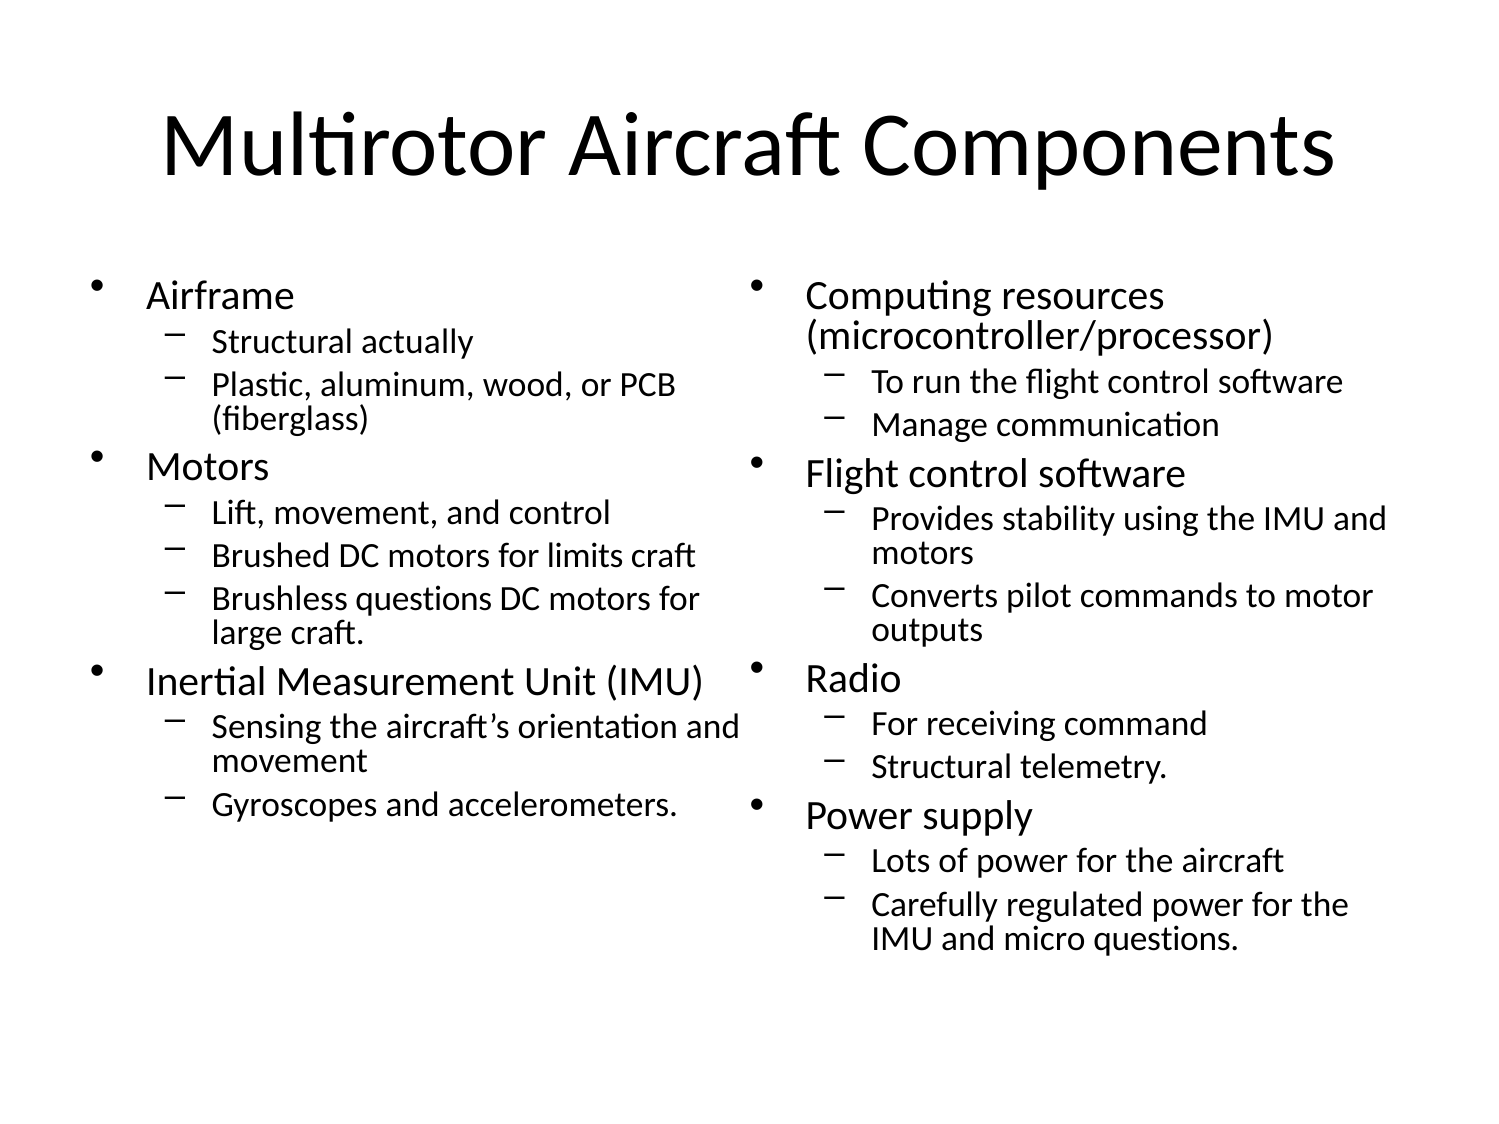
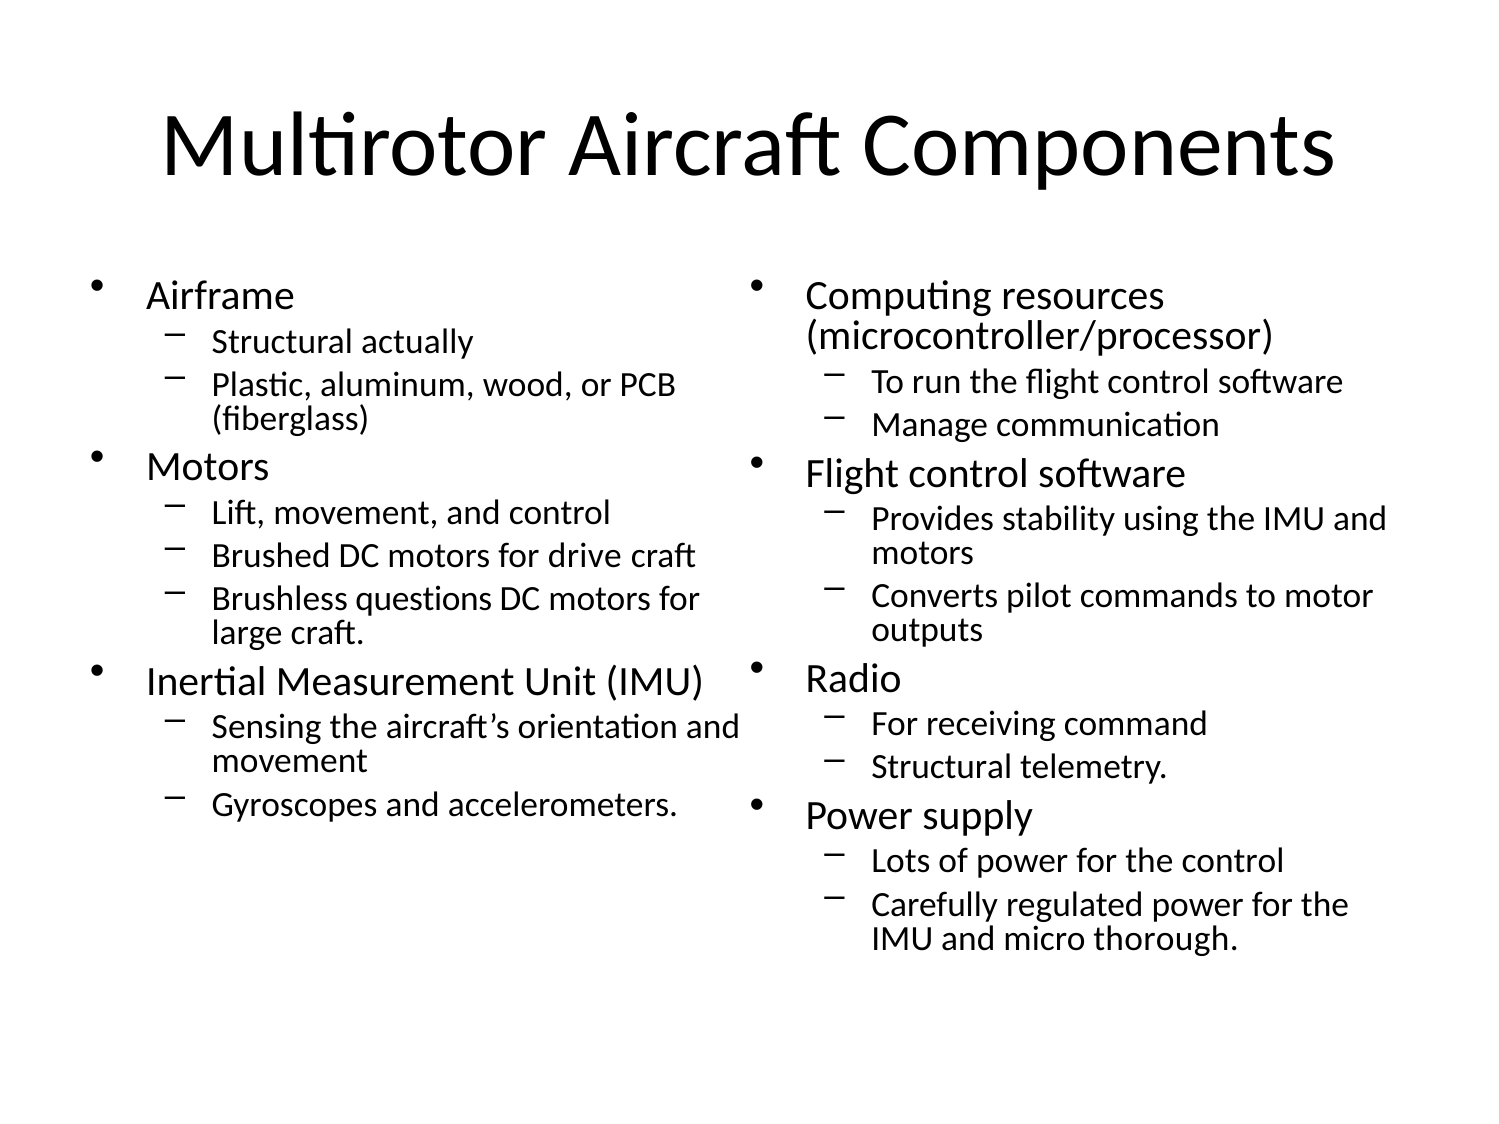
limits: limits -> drive
the aircraft: aircraft -> control
micro questions: questions -> thorough
